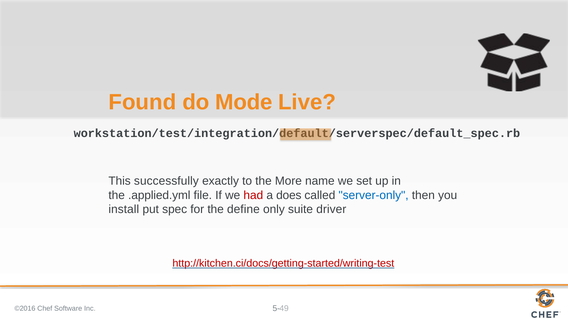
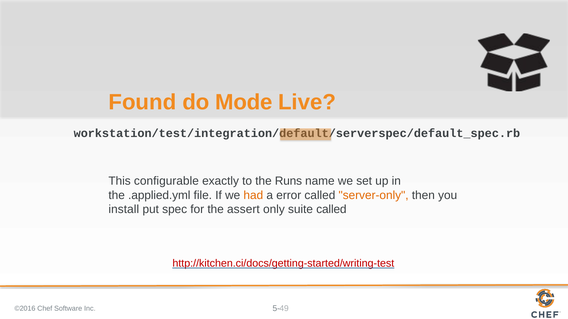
successfully: successfully -> configurable
More: More -> Runs
had colour: red -> orange
does: does -> error
server-only colour: blue -> orange
define: define -> assert
suite driver: driver -> called
